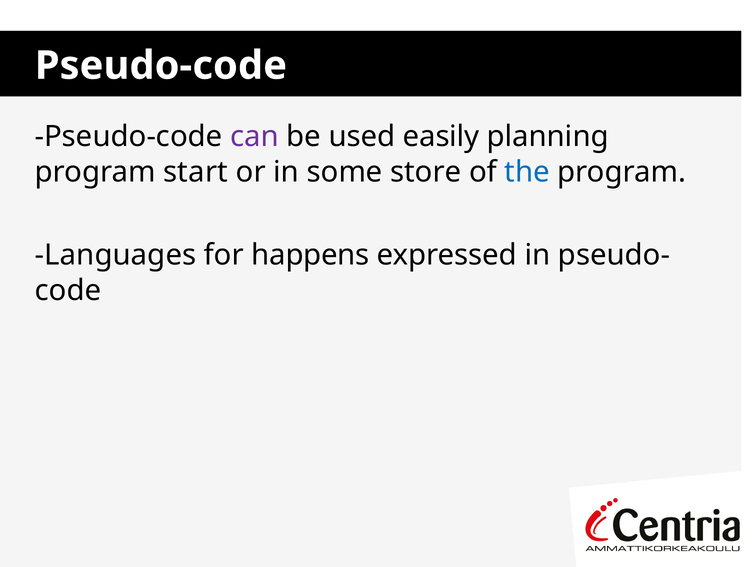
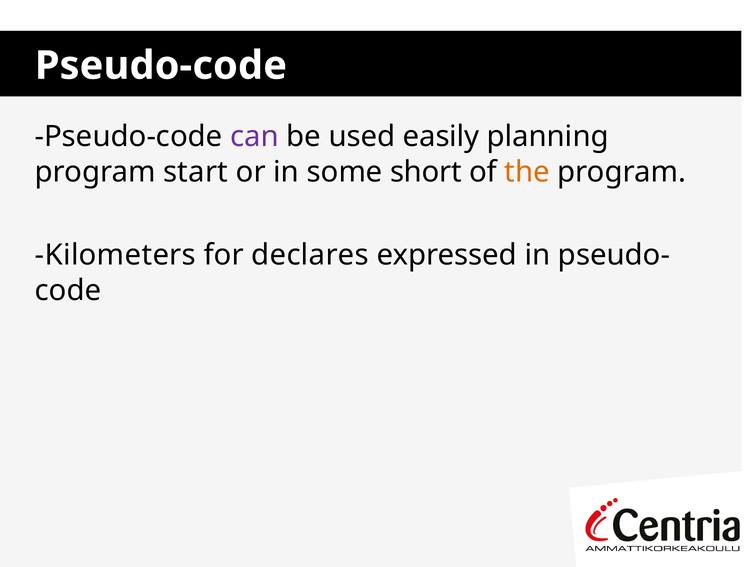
store: store -> short
the colour: blue -> orange
Languages: Languages -> Kilometers
happens: happens -> declares
